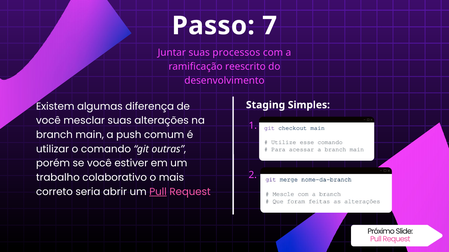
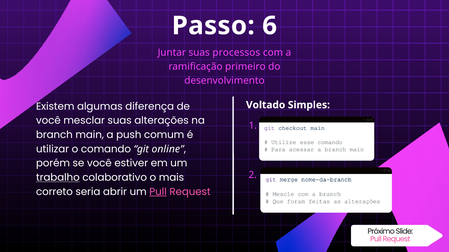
7: 7 -> 6
reescrito: reescrito -> primeiro
Staging: Staging -> Voltado
outras: outras -> online
trabalho underline: none -> present
